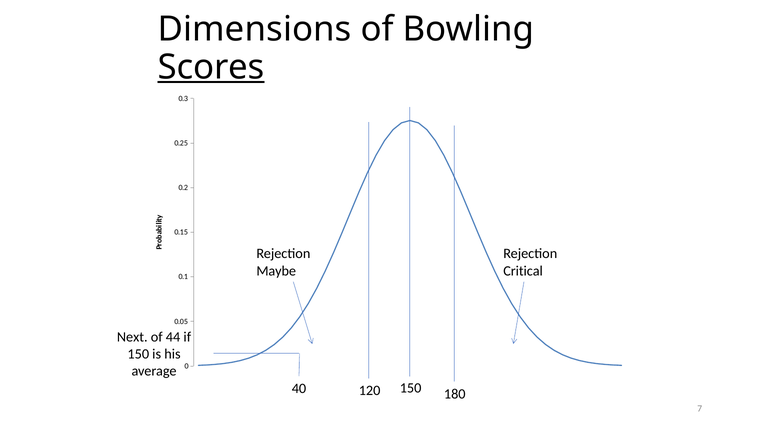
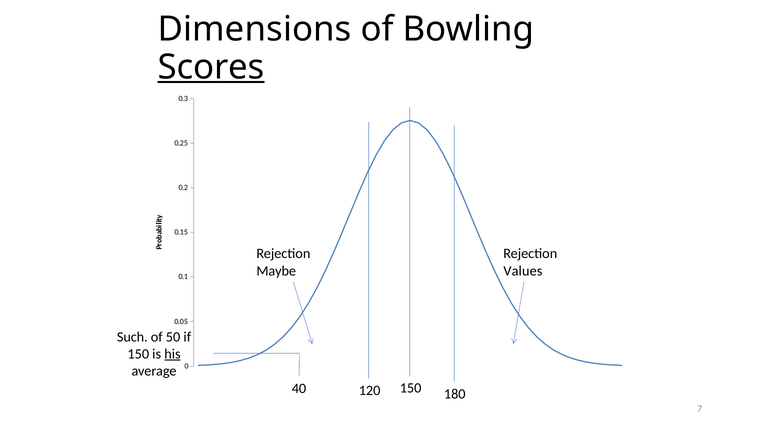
Critical: Critical -> Values
Next: Next -> Such
44: 44 -> 50
his underline: none -> present
